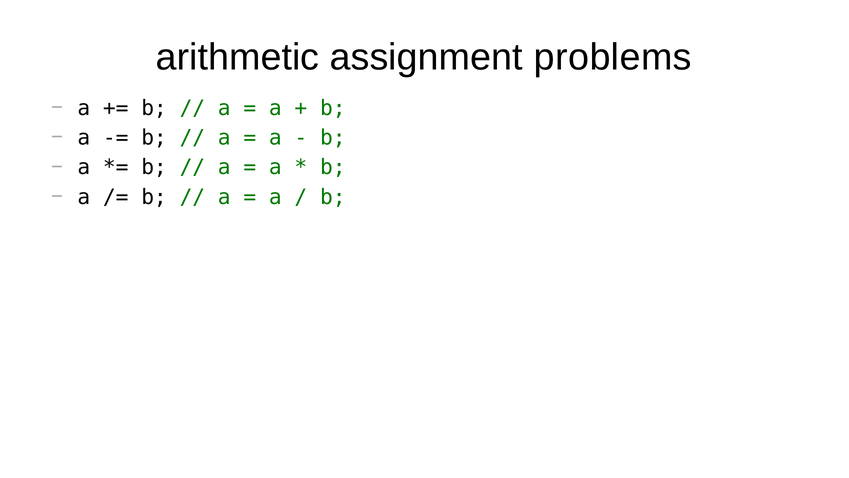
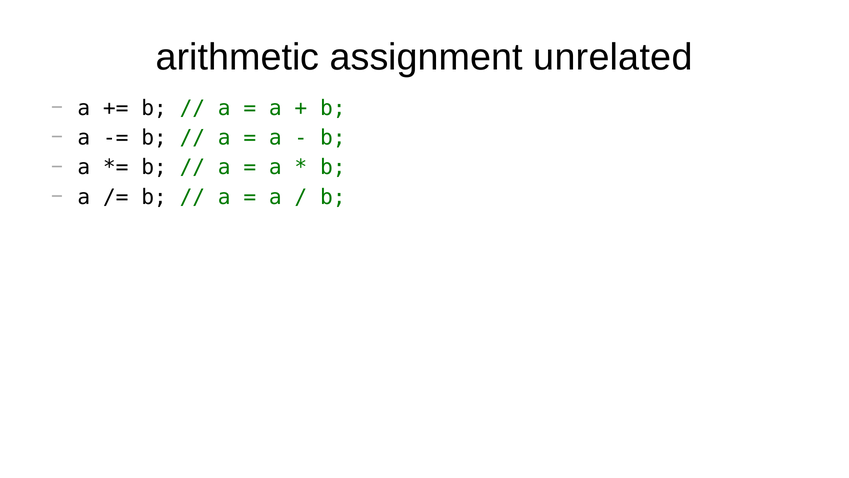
problems: problems -> unrelated
